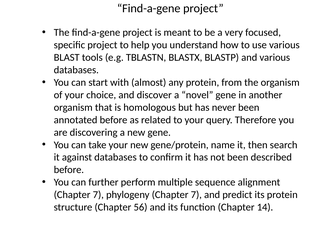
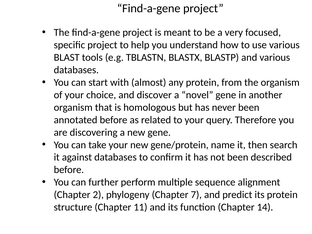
7 at (98, 195): 7 -> 2
56: 56 -> 11
